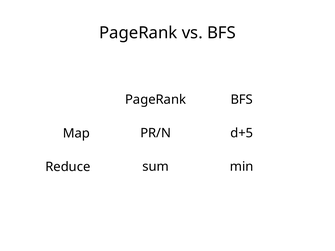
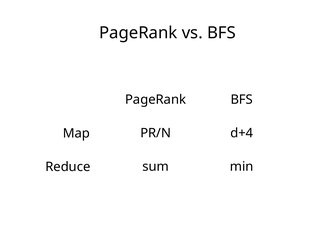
d+5: d+5 -> d+4
